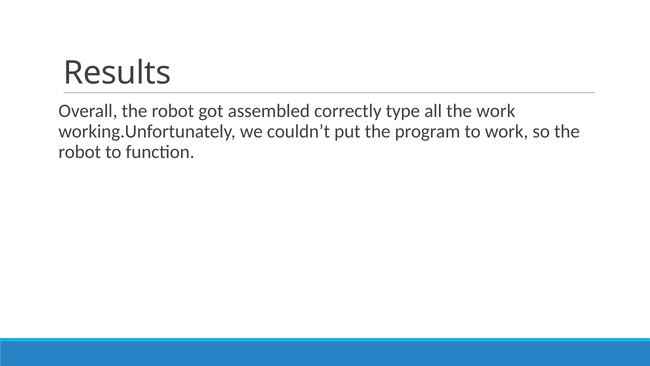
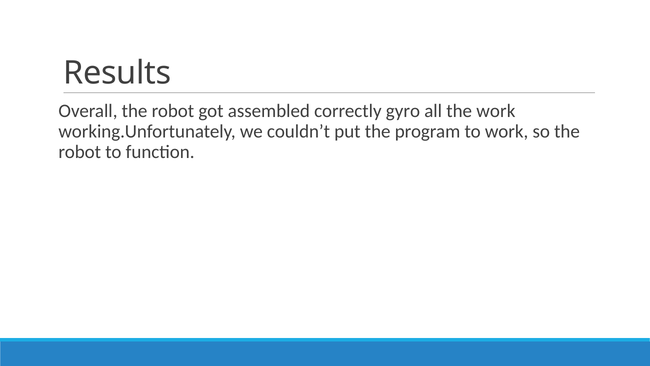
type: type -> gyro
